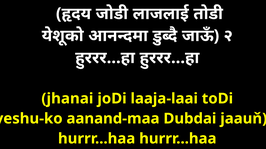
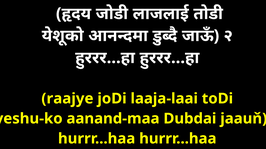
jhanai: jhanai -> raajye
